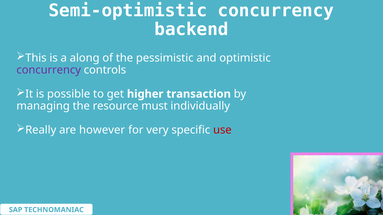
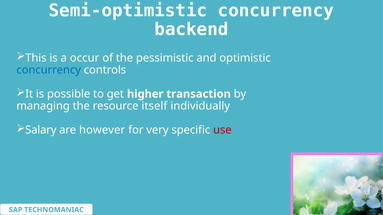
along: along -> occur
concurrency at (49, 70) colour: purple -> blue
must: must -> itself
Really: Really -> Salary
